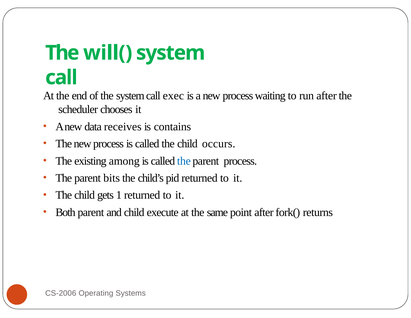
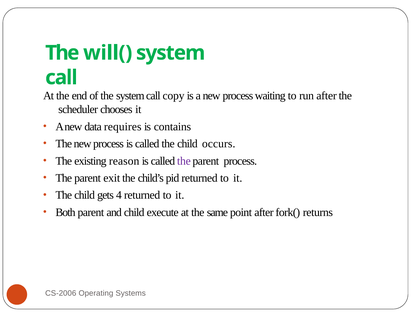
exec: exec -> copy
receives: receives -> requires
among: among -> reason
the at (184, 161) colour: blue -> purple
bits: bits -> exit
1: 1 -> 4
